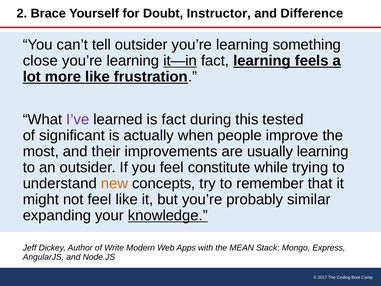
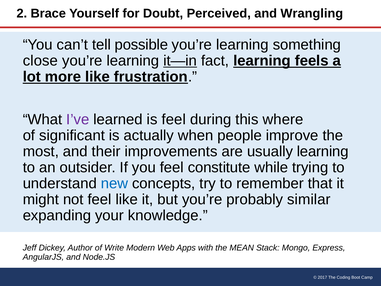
Instructor: Instructor -> Perceived
Difference: Difference -> Wrangling
tell outsider: outsider -> possible
is fact: fact -> feel
tested: tested -> where
new colour: orange -> blue
knowledge underline: present -> none
